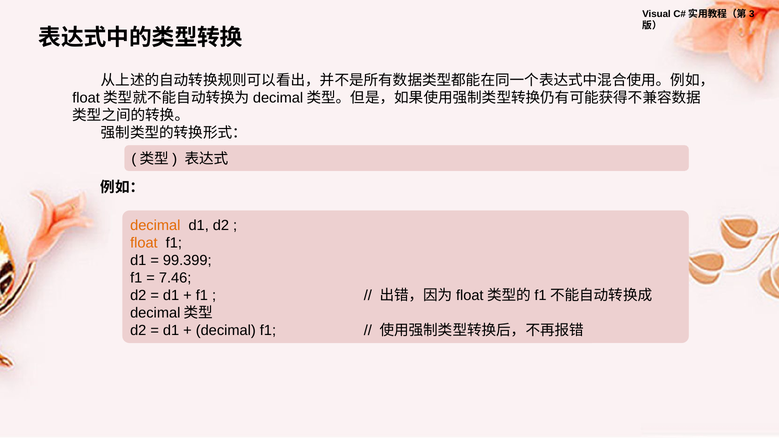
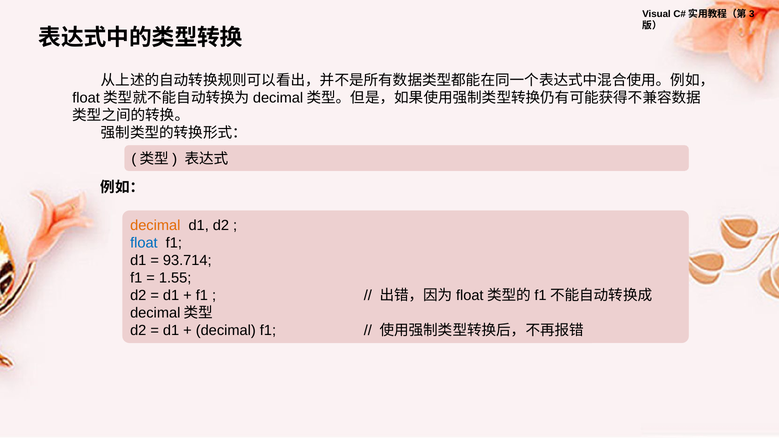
float colour: orange -> blue
99.399: 99.399 -> 93.714
7.46: 7.46 -> 1.55
